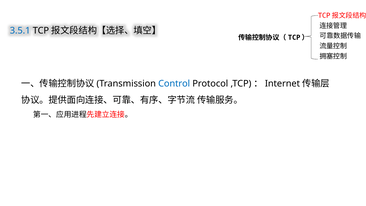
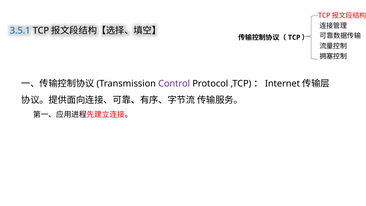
Control colour: blue -> purple
